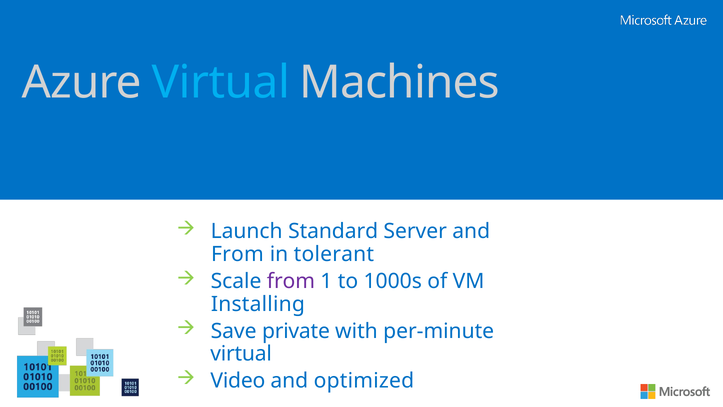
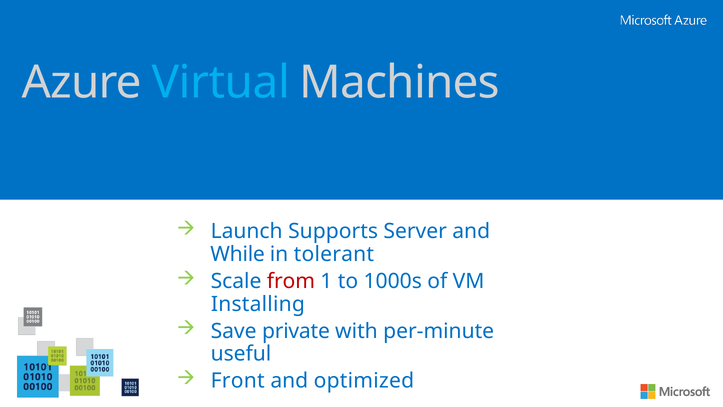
Standard: Standard -> Supports
From at (237, 254): From -> While
from at (291, 281) colour: purple -> red
virtual at (241, 354): virtual -> useful
Video: Video -> Front
